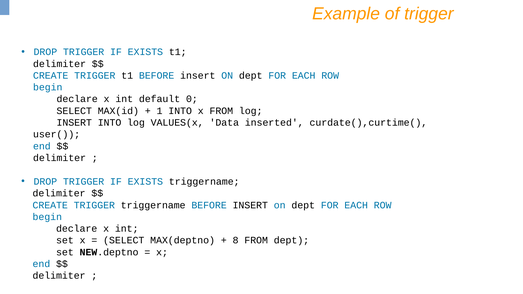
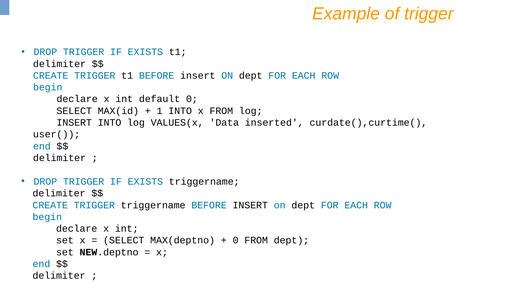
8 at (236, 241): 8 -> 0
